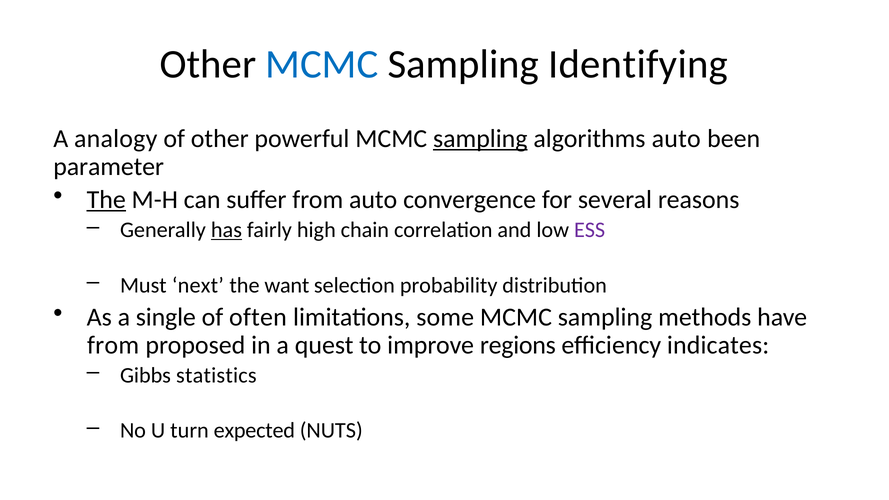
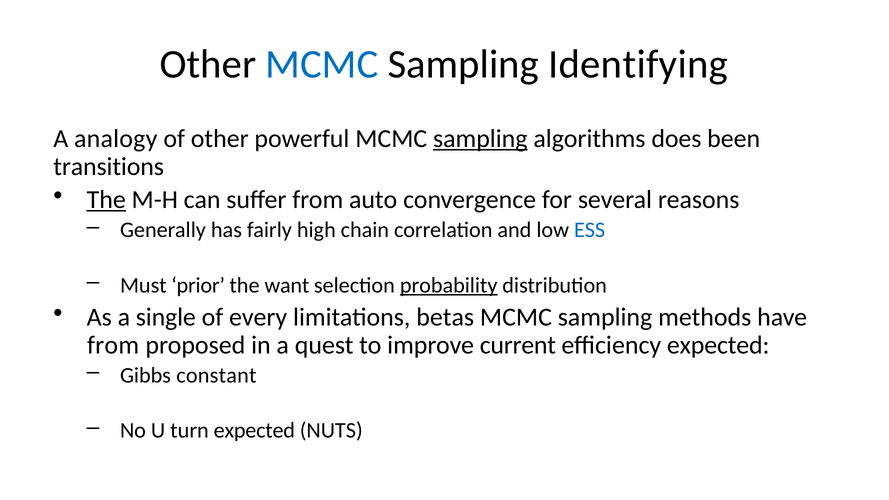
algorithms auto: auto -> does
parameter: parameter -> transitions
has underline: present -> none
ESS colour: purple -> blue
next: next -> prior
probability underline: none -> present
often: often -> every
some: some -> betas
regions: regions -> current
efficiency indicates: indicates -> expected
statistics: statistics -> constant
